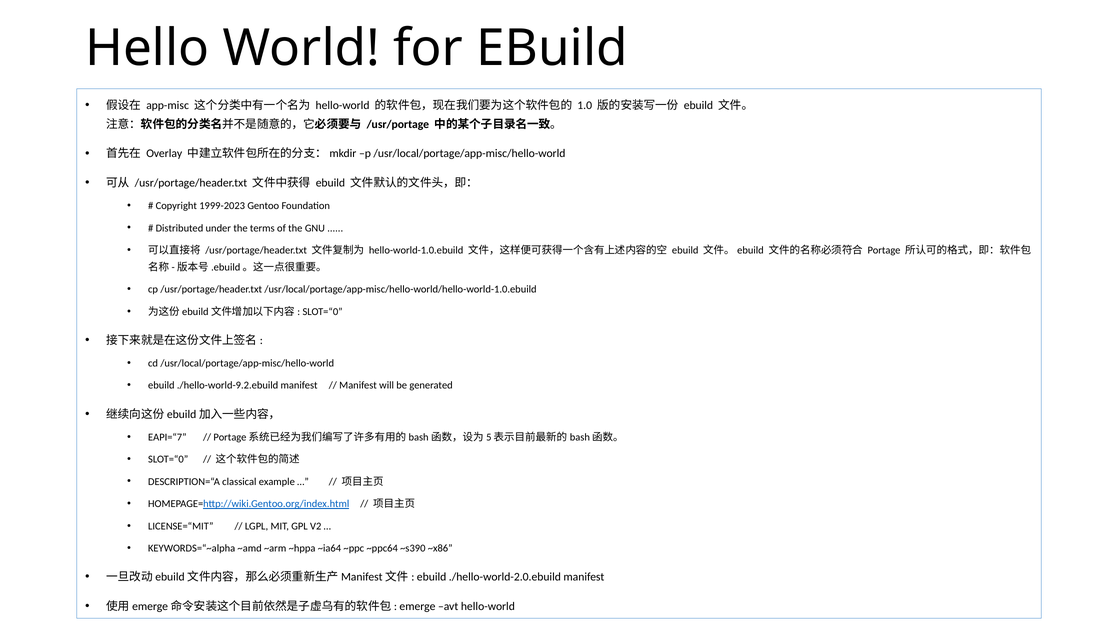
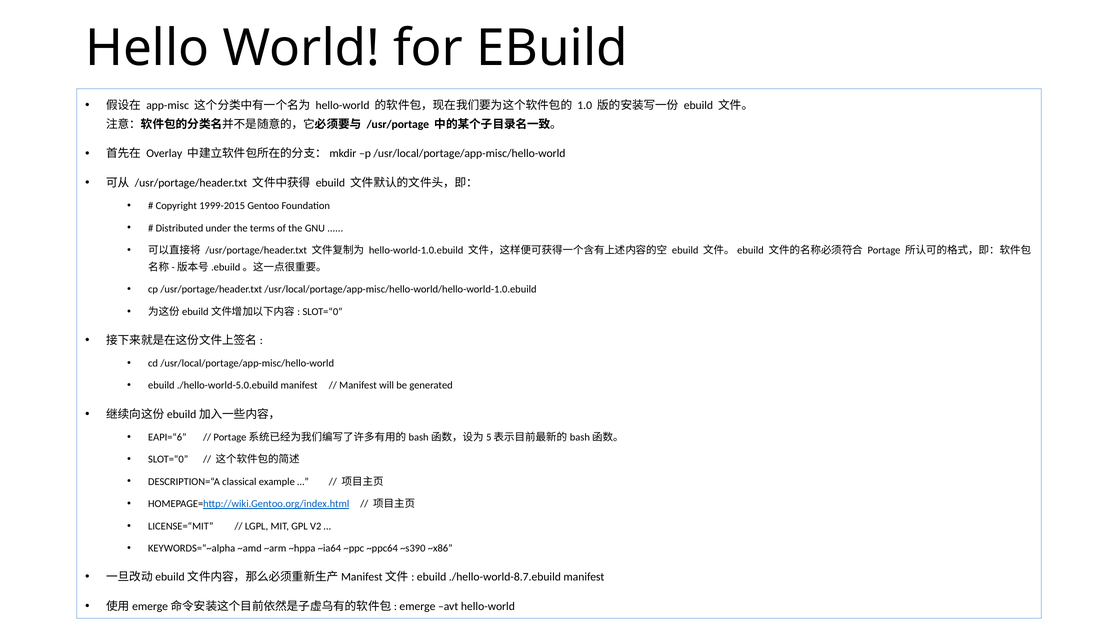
1999-2023: 1999-2023 -> 1999-2015
./hello-world-9.2.ebuild: ./hello-world-9.2.ebuild -> ./hello-world-5.0.ebuild
EAPI=“7: EAPI=“7 -> EAPI=“6
./hello-world-2.0.ebuild: ./hello-world-2.0.ebuild -> ./hello-world-8.7.ebuild
